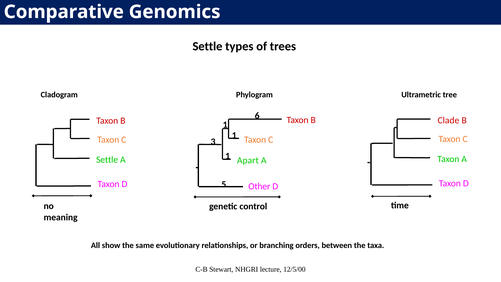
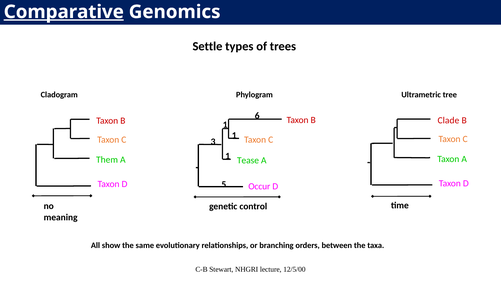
Comparative underline: none -> present
Settle at (107, 159): Settle -> Them
Apart: Apart -> Tease
Other: Other -> Occur
